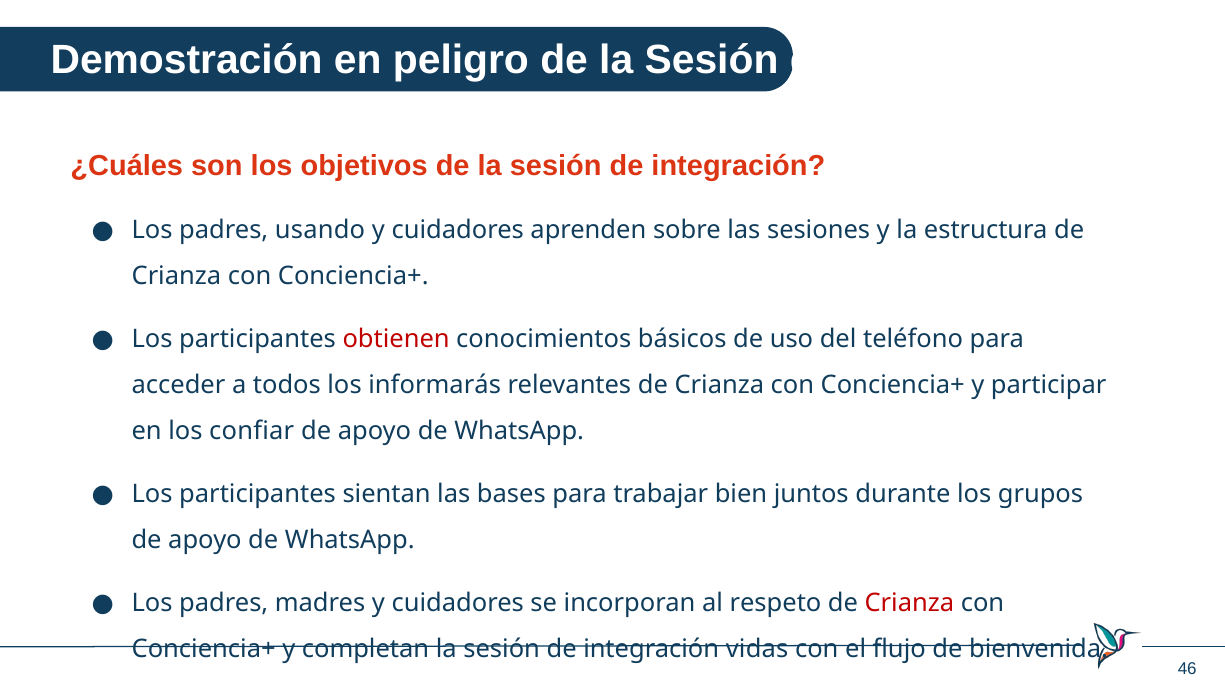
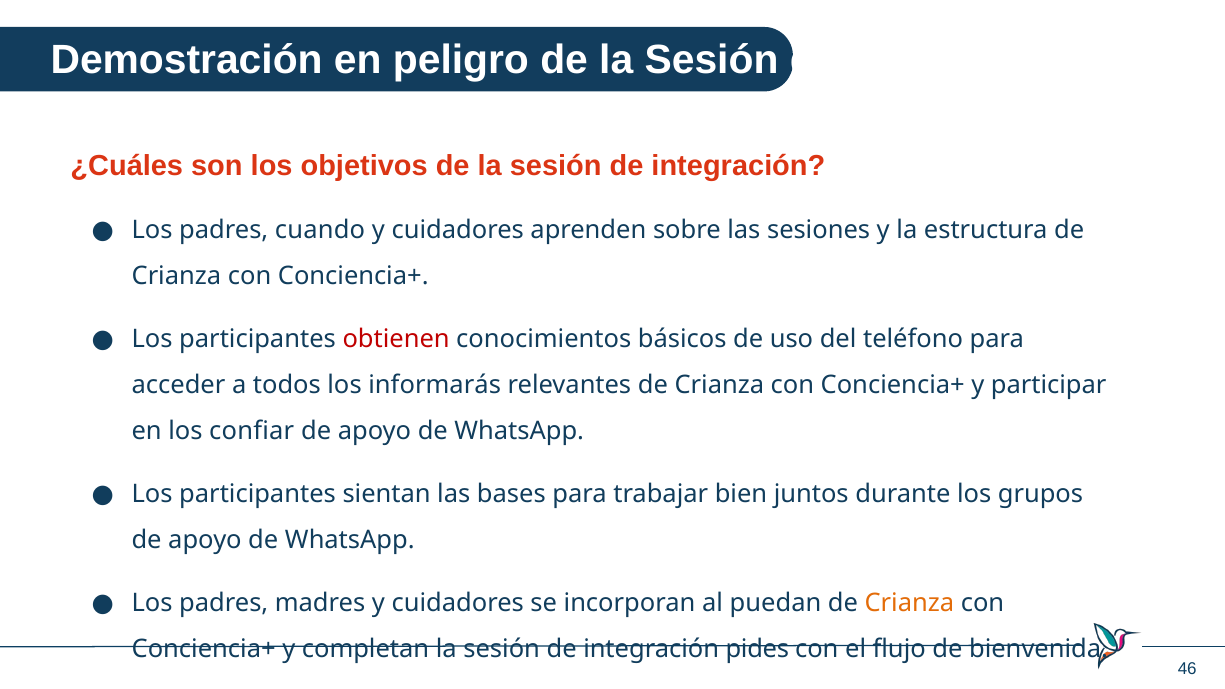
usando: usando -> cuando
respeto: respeto -> puedan
Crianza at (909, 603) colour: red -> orange
vidas: vidas -> pides
